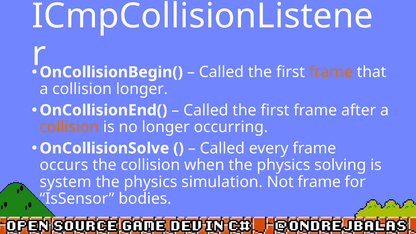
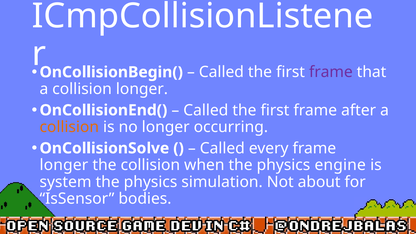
frame at (331, 72) colour: orange -> purple
occurs at (64, 165): occurs -> longer
solving: solving -> engine
Not frame: frame -> about
